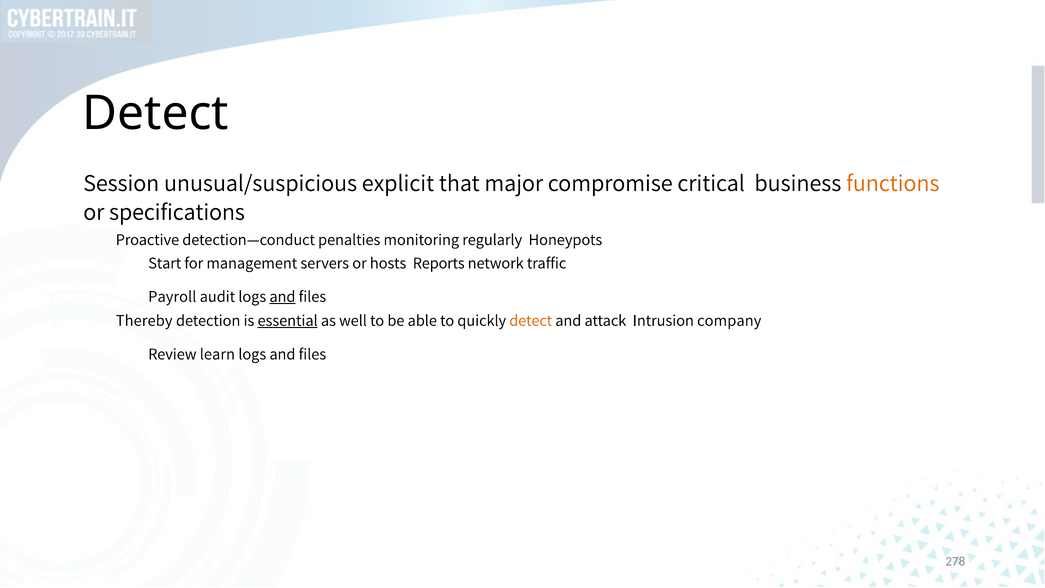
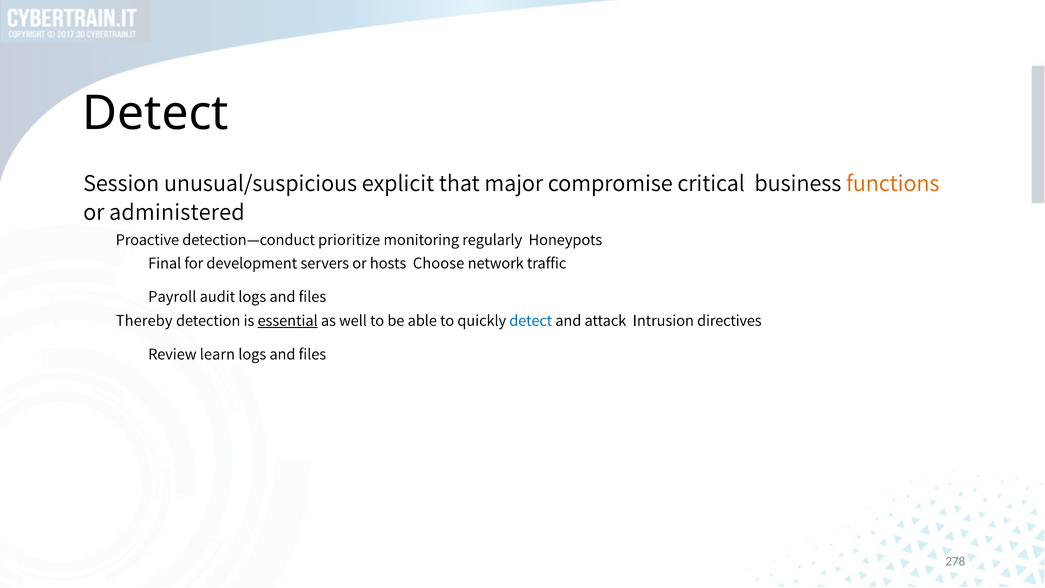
specifications: specifications -> administered
penalties: penalties -> prioritize
Start: Start -> Final
management: management -> development
Reports: Reports -> Choose
and at (282, 296) underline: present -> none
detect at (531, 320) colour: orange -> blue
company: company -> directives
